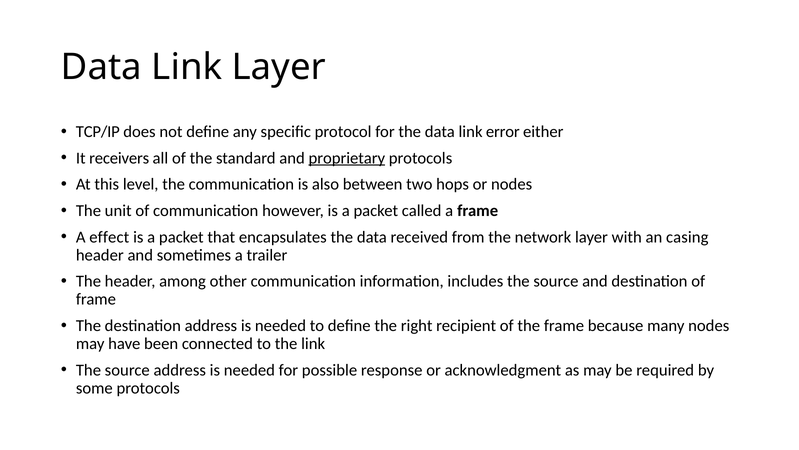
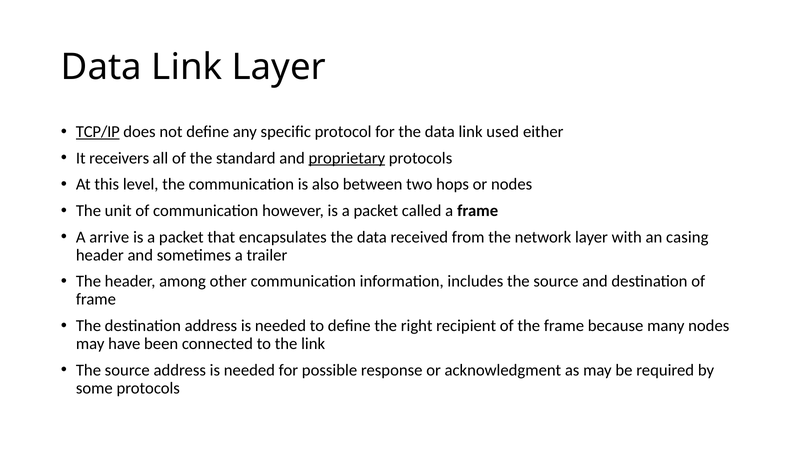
TCP/IP underline: none -> present
error: error -> used
effect: effect -> arrive
